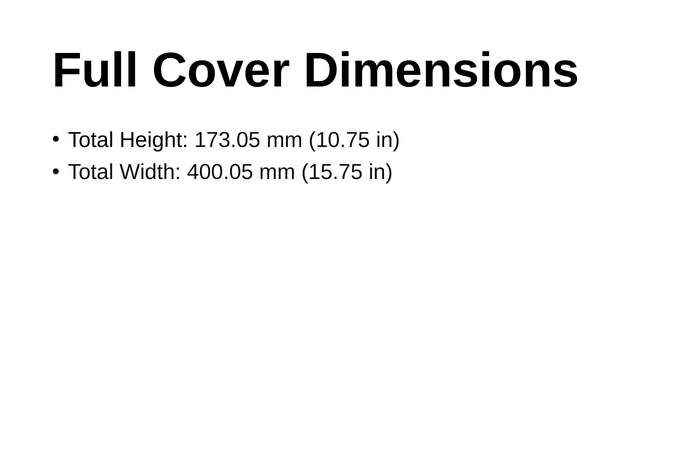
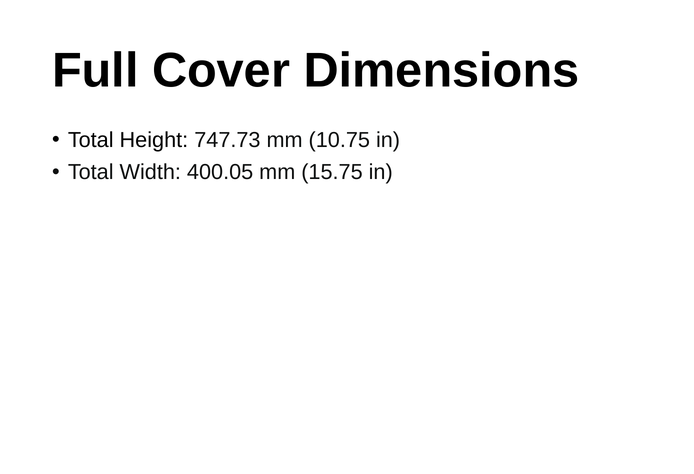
173.05: 173.05 -> 747.73
